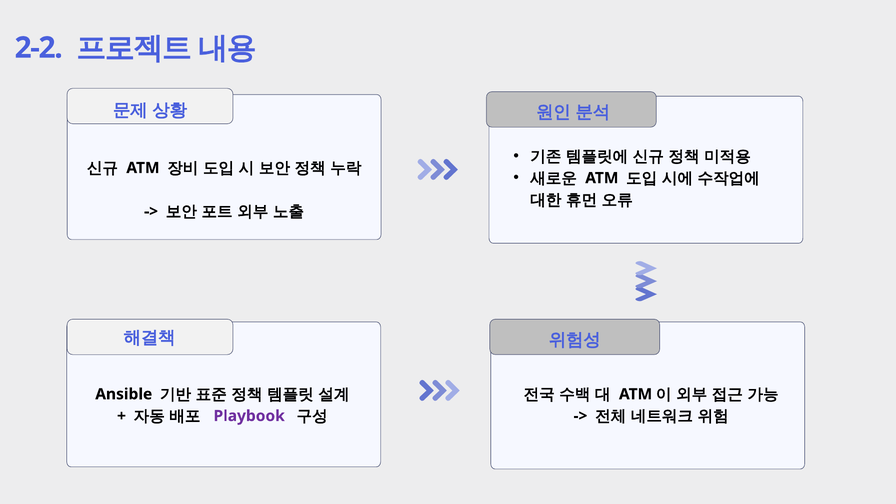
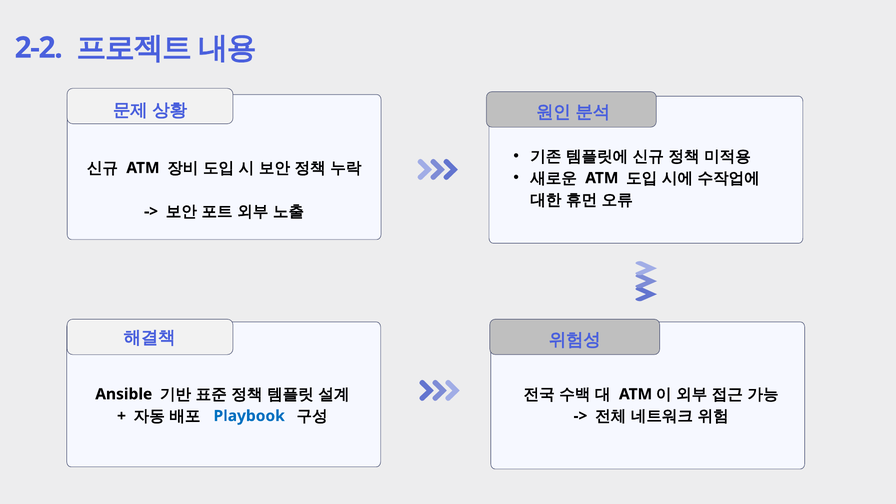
Playbook colour: purple -> blue
